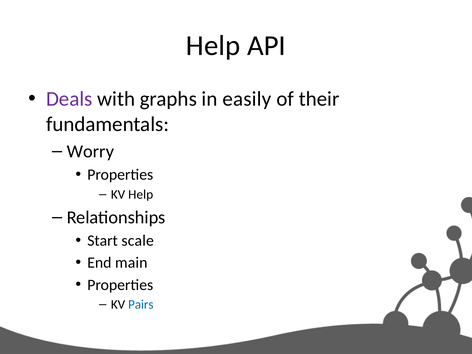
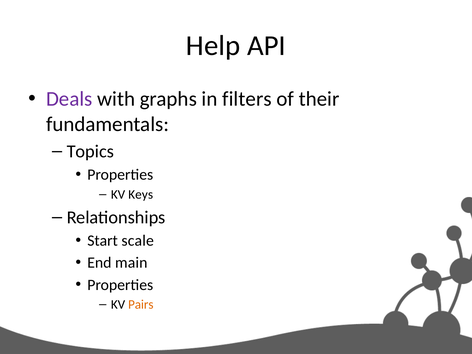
easily: easily -> filters
Worry: Worry -> Topics
KV Help: Help -> Keys
Pairs colour: blue -> orange
